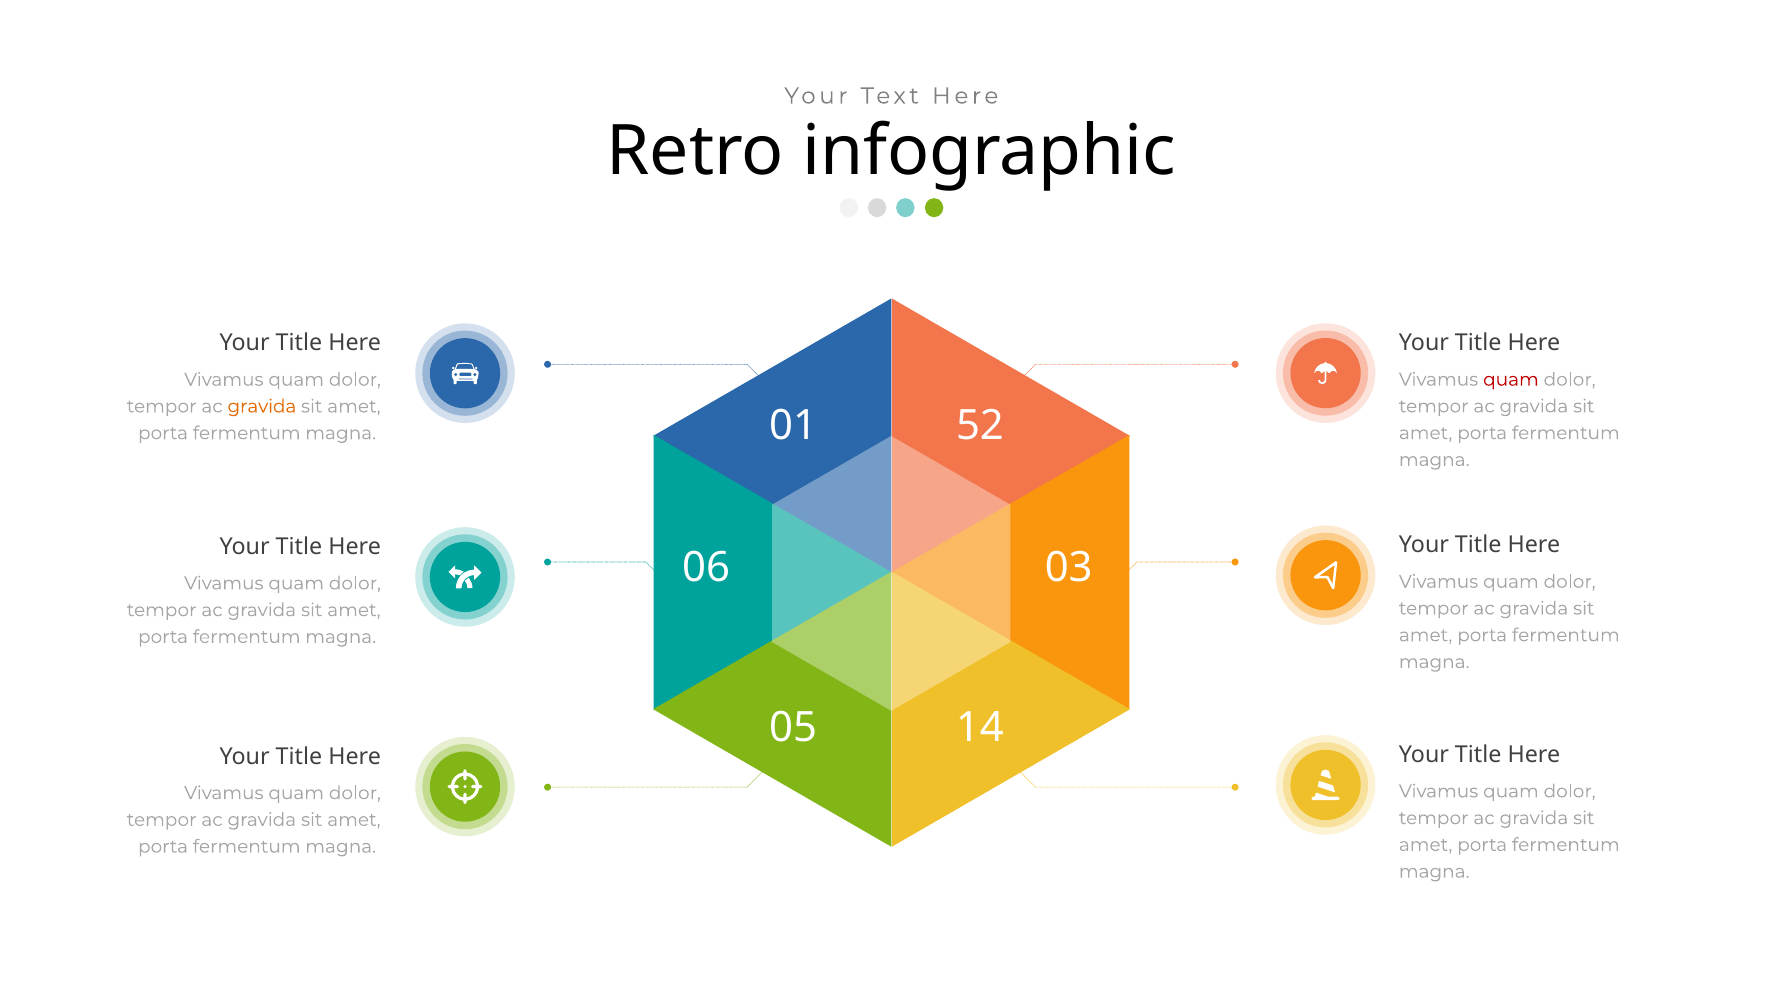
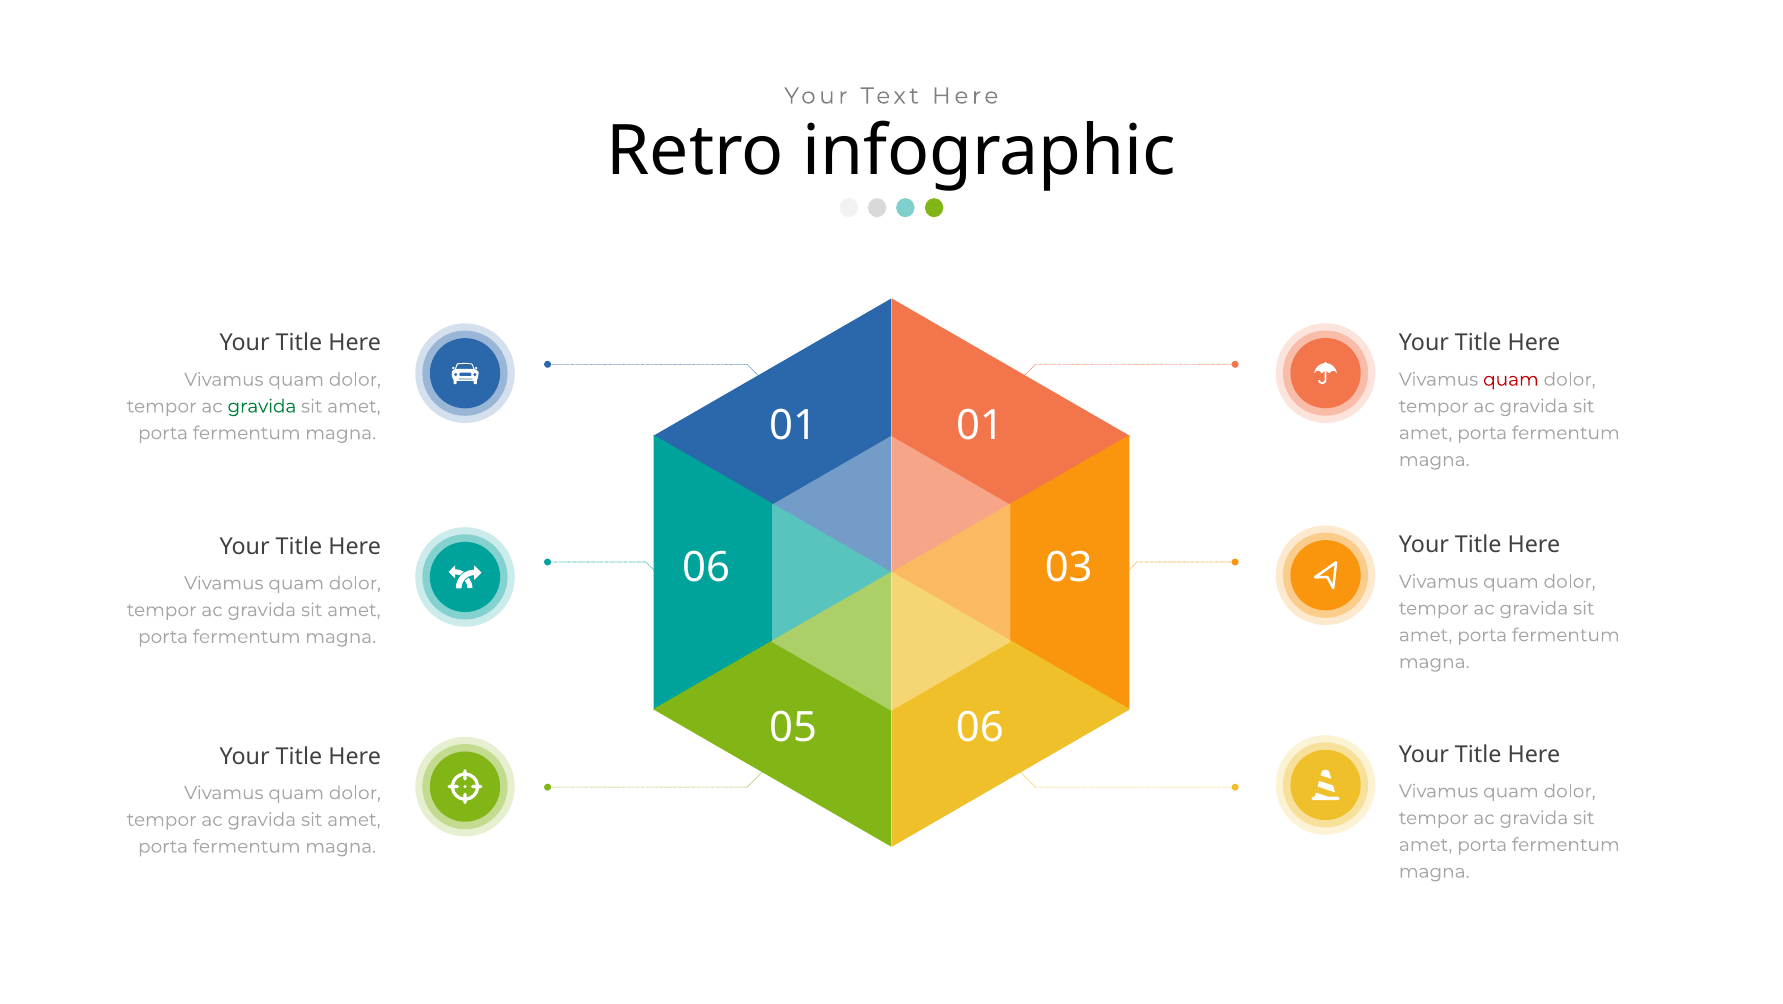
gravida at (262, 407) colour: orange -> green
01 52: 52 -> 01
05 14: 14 -> 06
